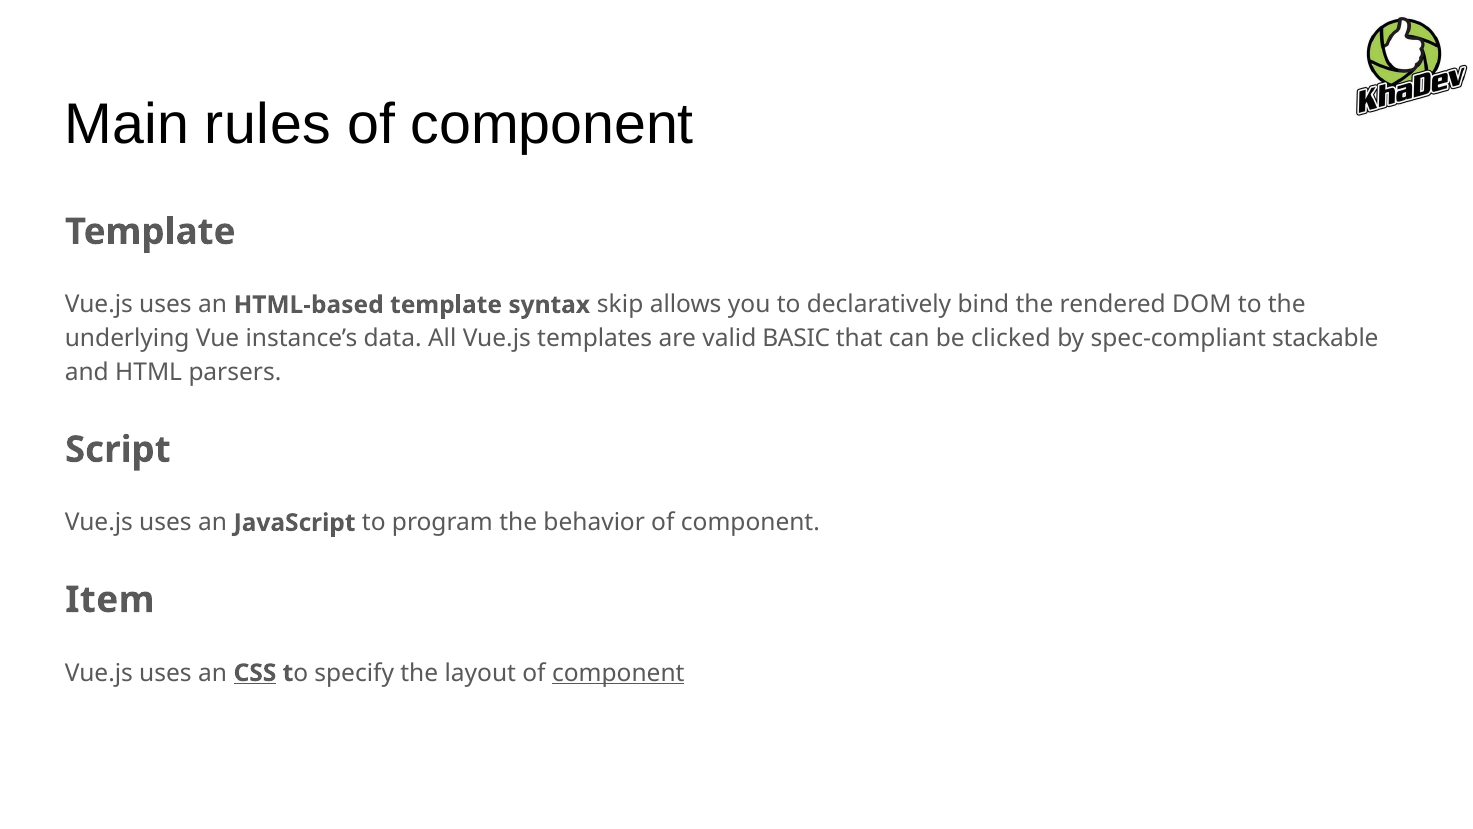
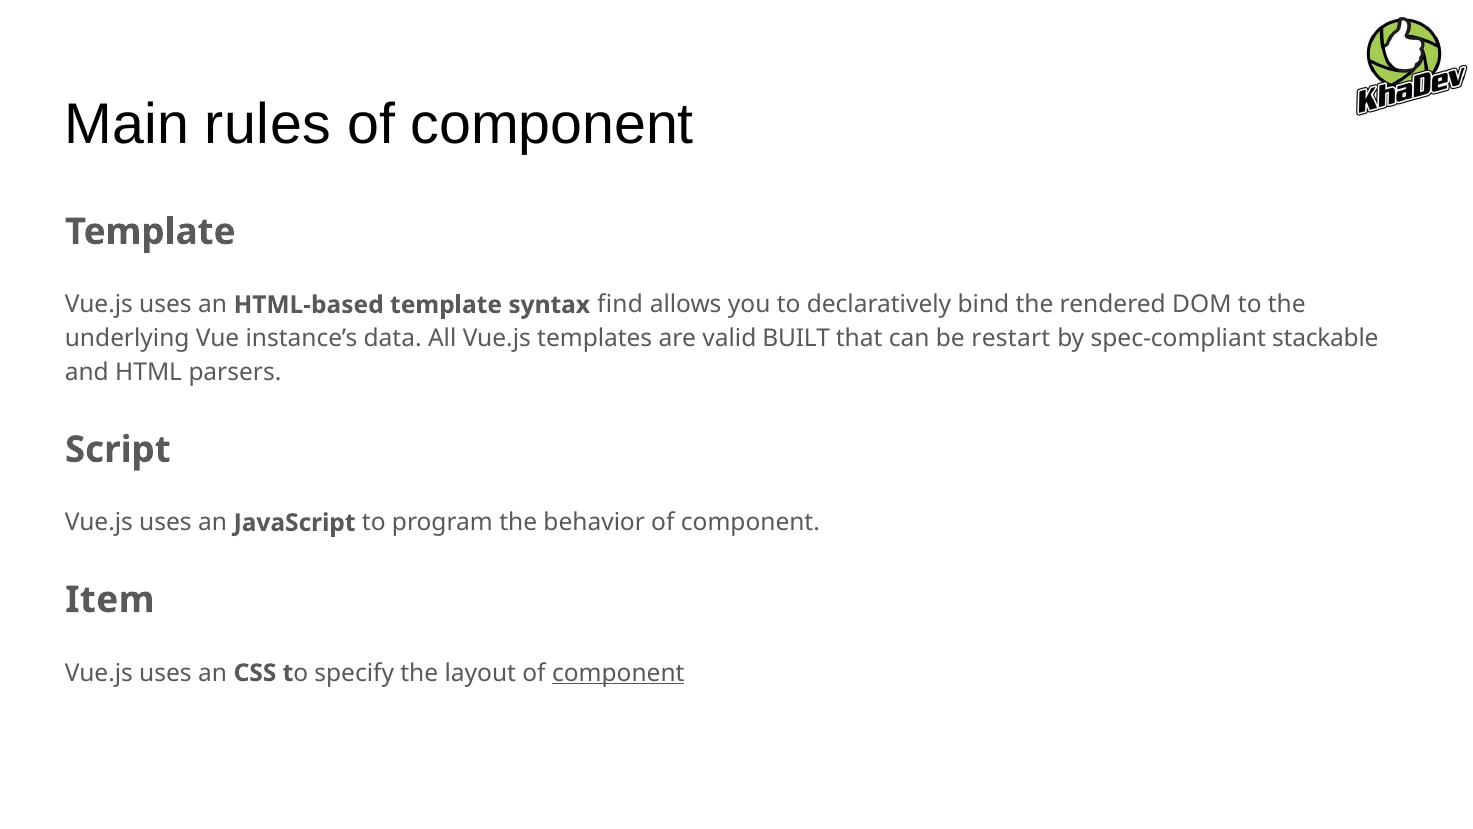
skip: skip -> find
BASIC: BASIC -> BUILT
clicked: clicked -> restart
CSS underline: present -> none
